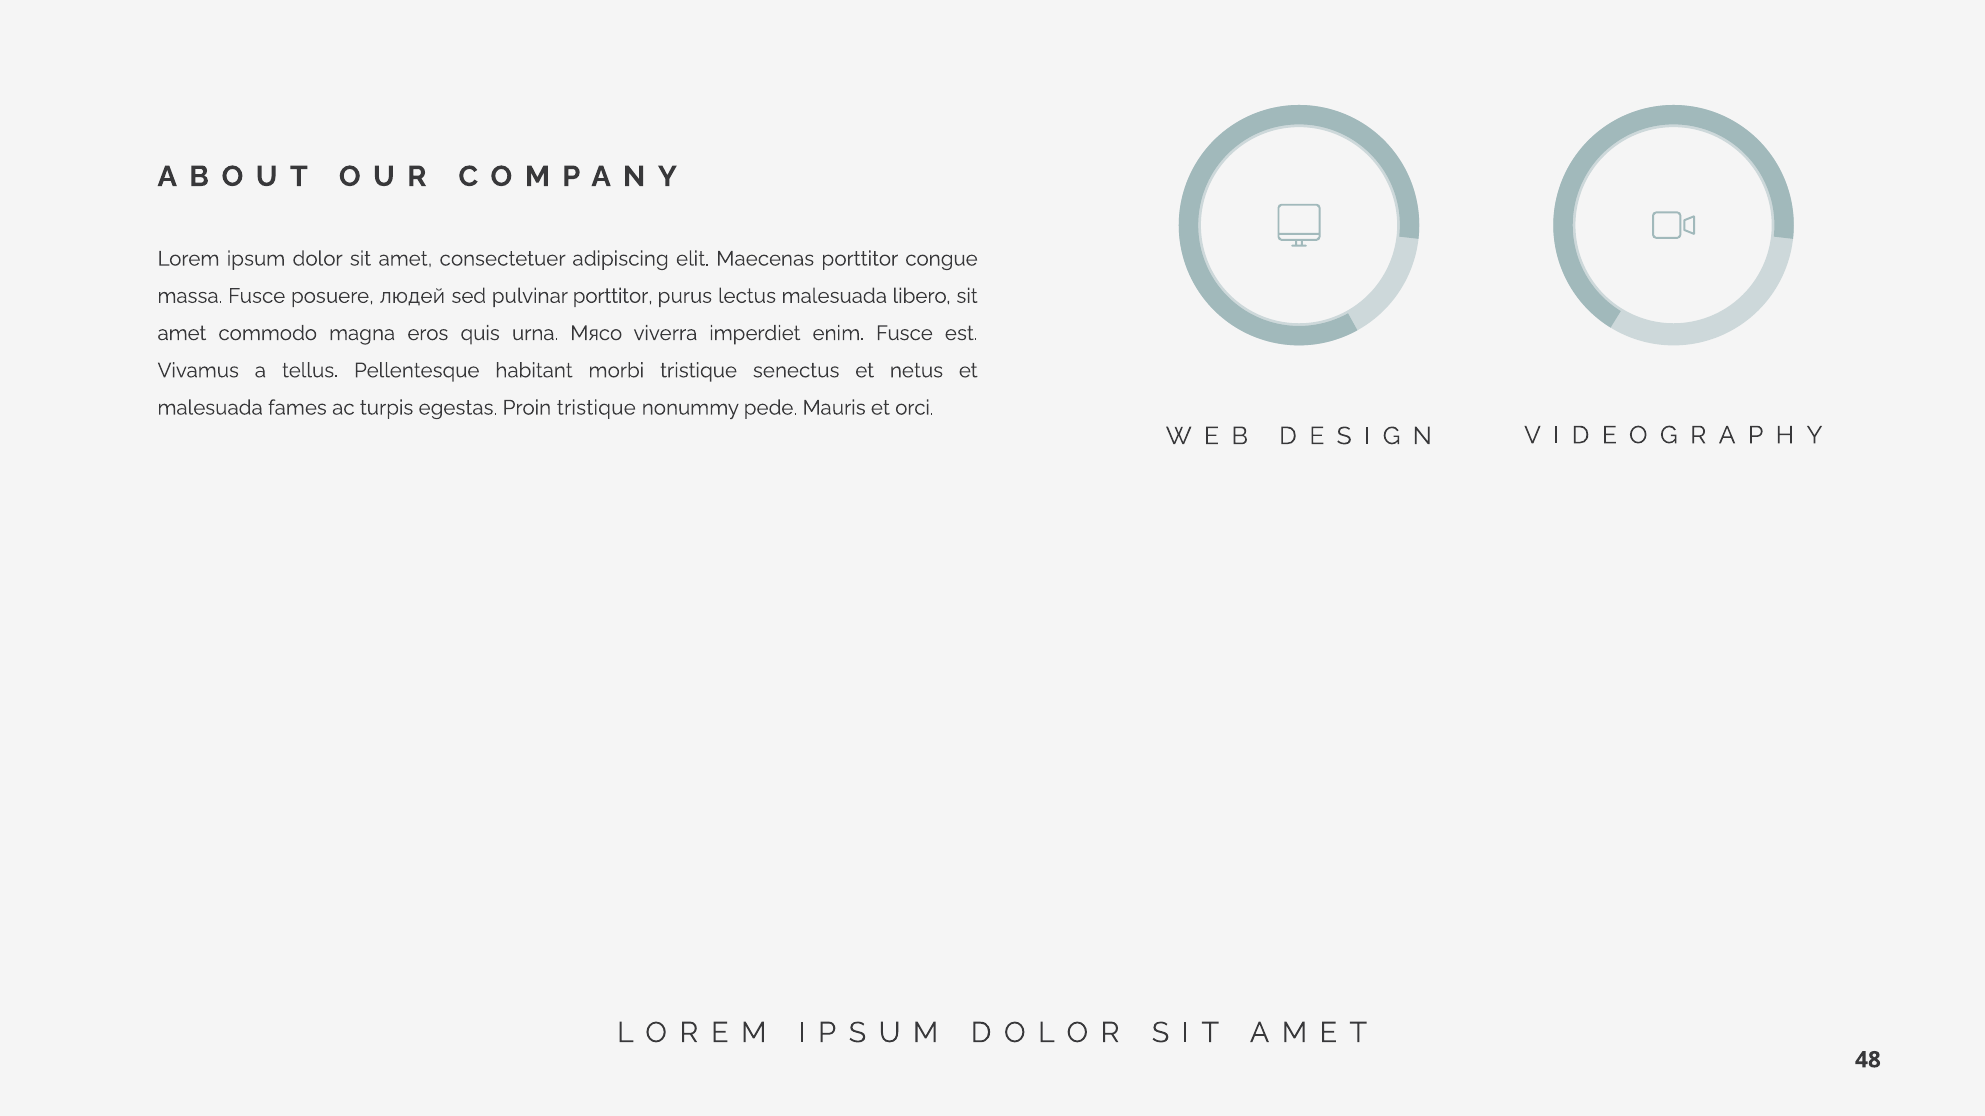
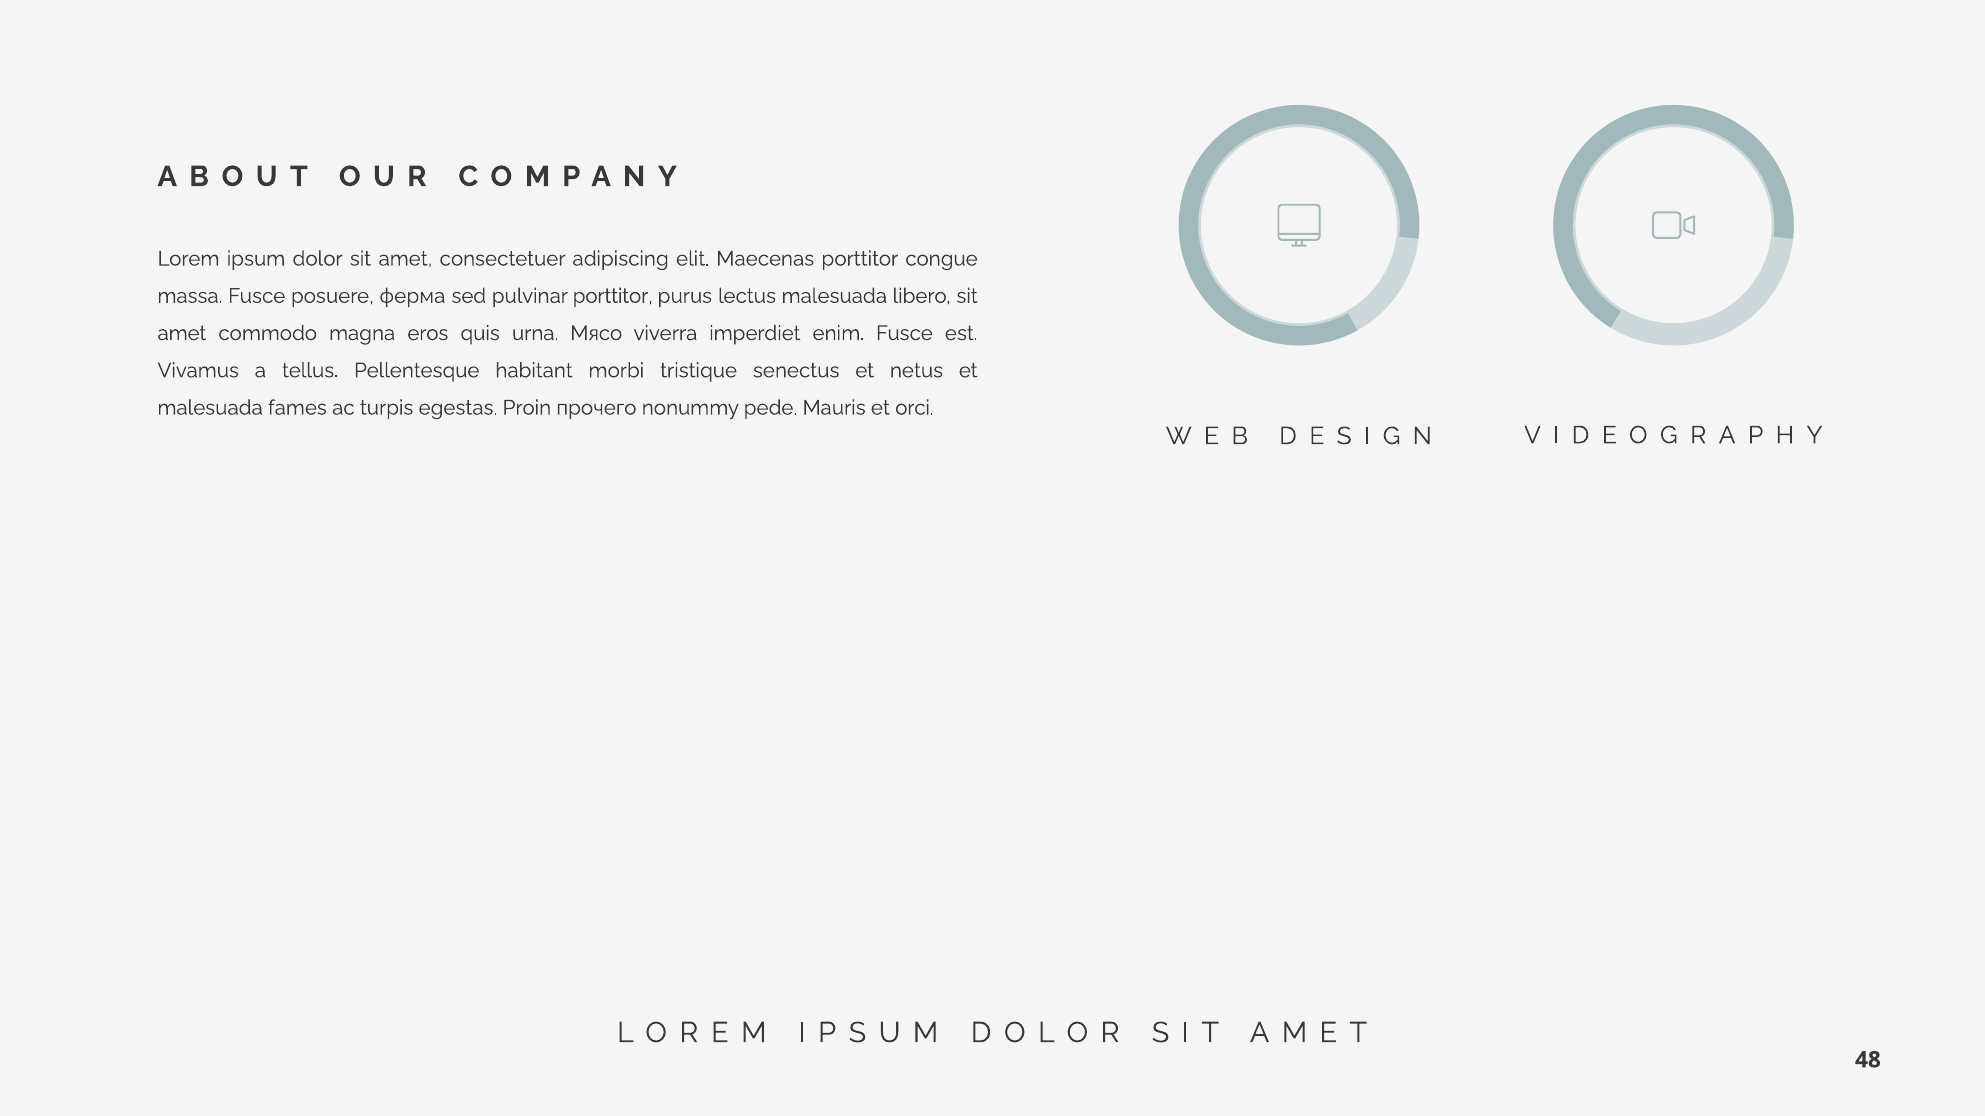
людей: людей -> ферма
Proin tristique: tristique -> прочего
